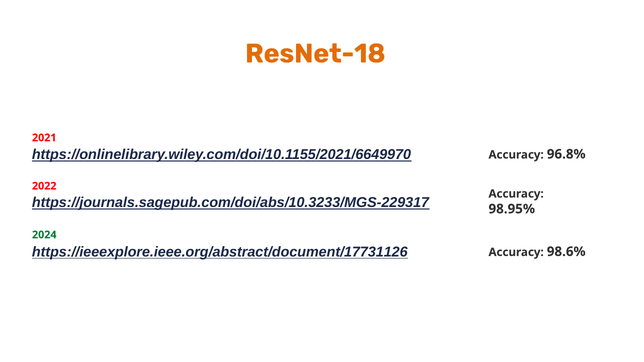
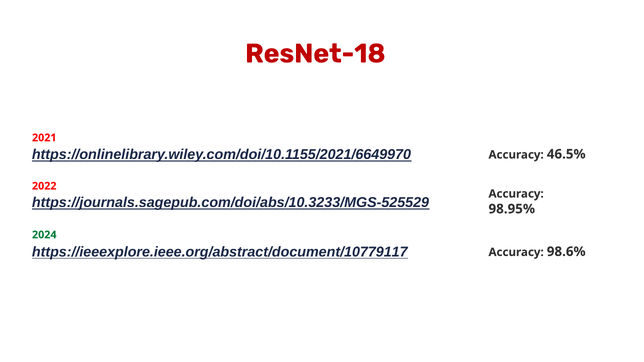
ResNet-18 colour: orange -> red
96.8%: 96.8% -> 46.5%
https://journals.sagepub.com/doi/abs/10.3233/MGS-229317: https://journals.sagepub.com/doi/abs/10.3233/MGS-229317 -> https://journals.sagepub.com/doi/abs/10.3233/MGS-525529
https://ieeexplore.ieee.org/abstract/document/17731126: https://ieeexplore.ieee.org/abstract/document/17731126 -> https://ieeexplore.ieee.org/abstract/document/10779117
